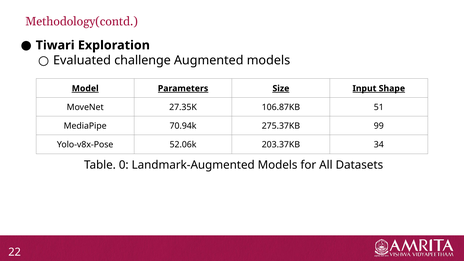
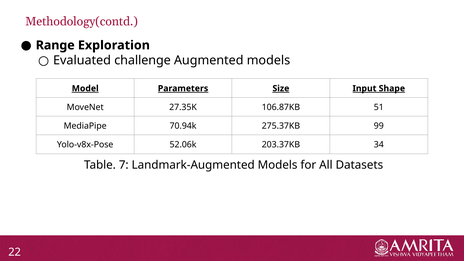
Tiwari: Tiwari -> Range
0: 0 -> 7
